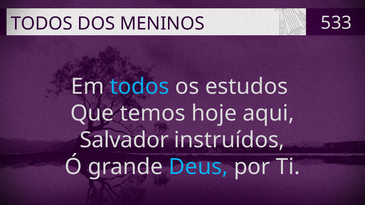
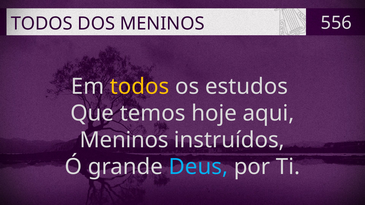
533: 533 -> 556
todos at (140, 87) colour: light blue -> yellow
Salvador at (124, 140): Salvador -> Meninos
